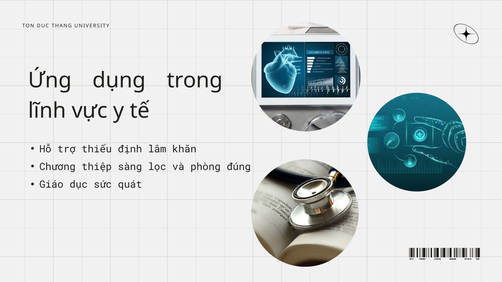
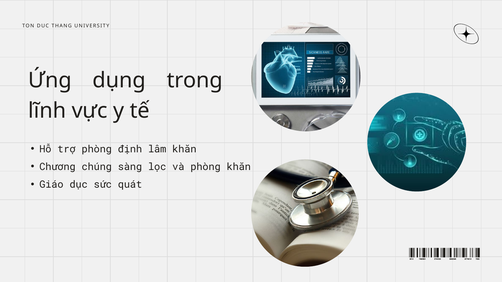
trợ thiếu: thiếu -> phòng
thiệp: thiệp -> chúng
phòng đúng: đúng -> khăn
